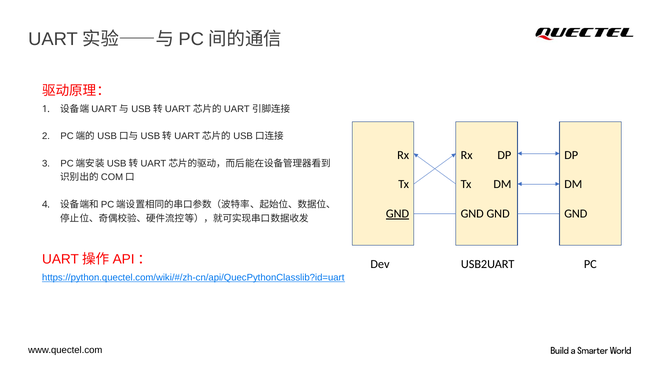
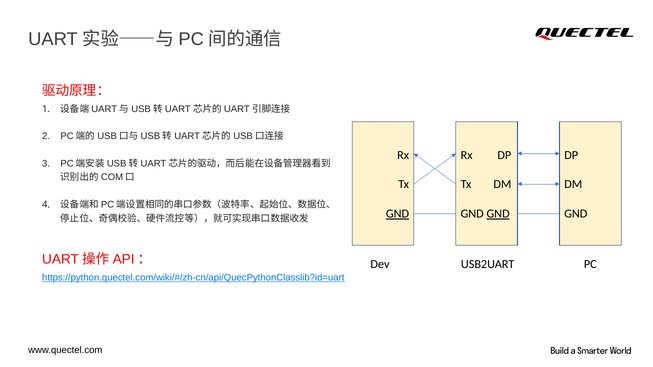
GND at (498, 214) underline: none -> present
